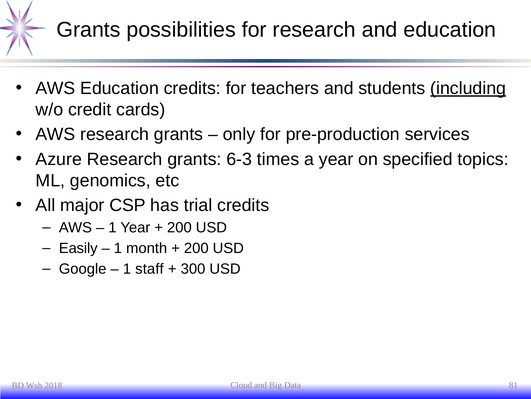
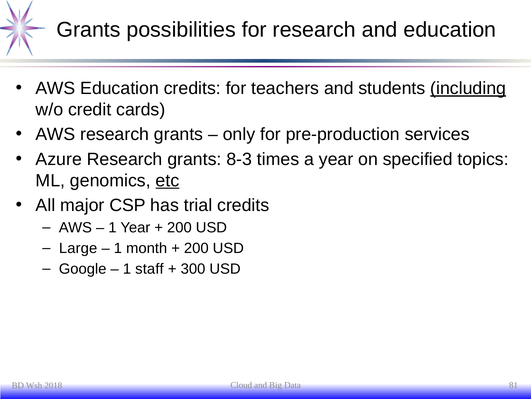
6-3: 6-3 -> 8-3
etc underline: none -> present
Easily: Easily -> Large
